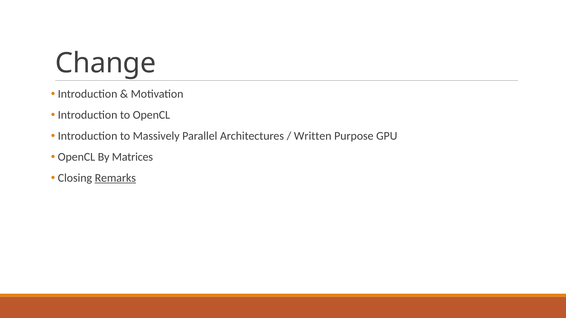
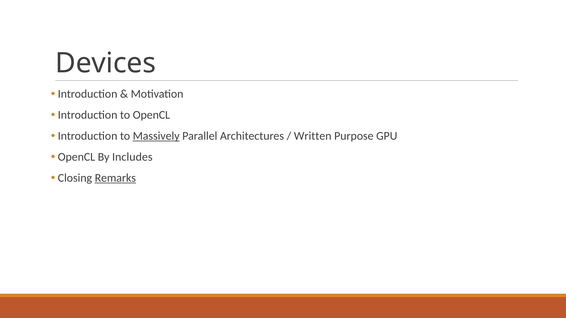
Change: Change -> Devices
Massively underline: none -> present
Matrices: Matrices -> Includes
